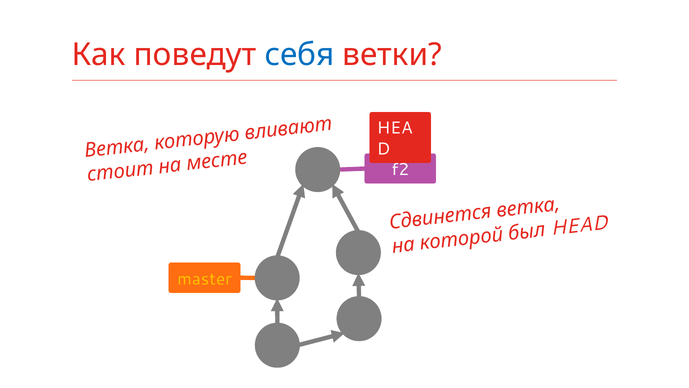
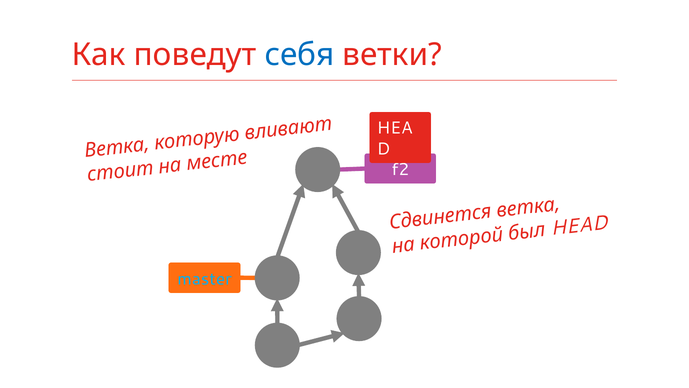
master colour: yellow -> light blue
